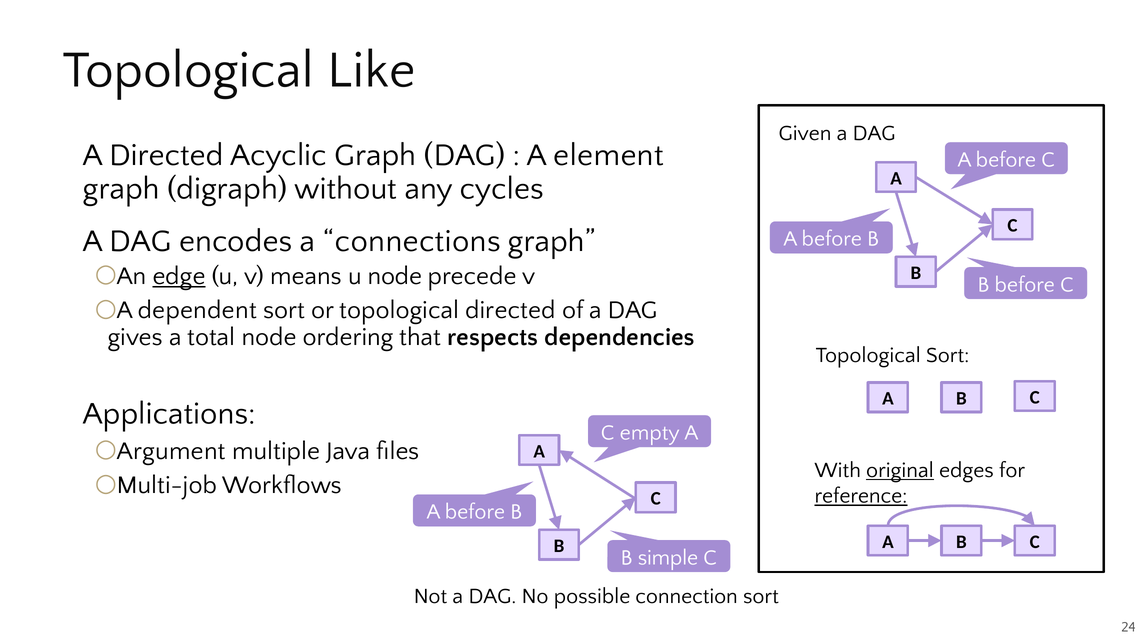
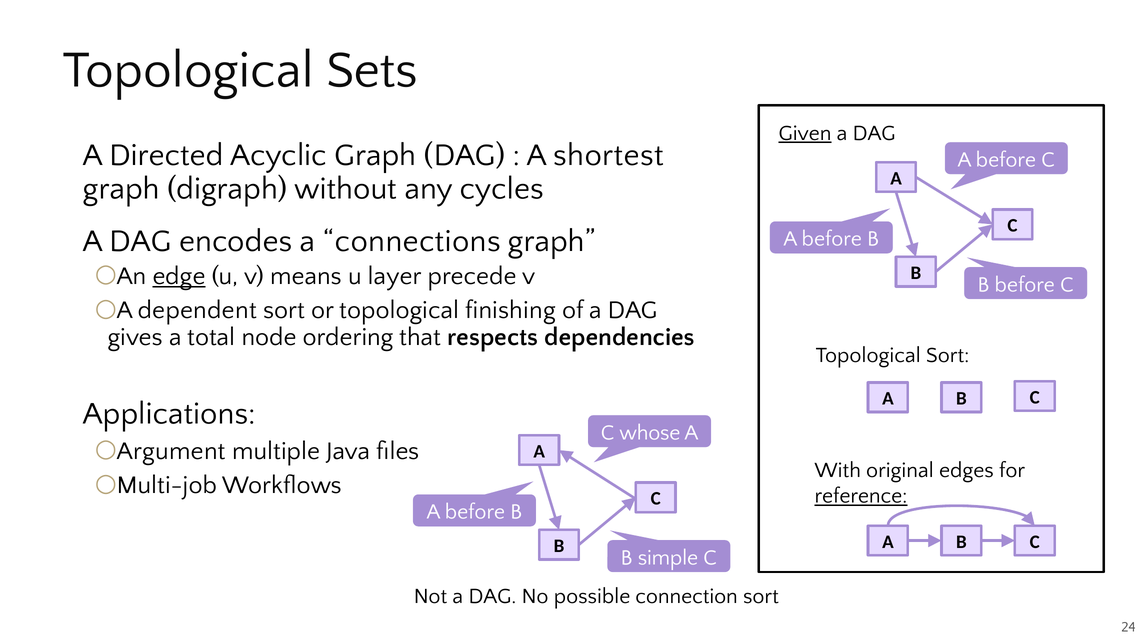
Like: Like -> Sets
Given underline: none -> present
element: element -> shortest
u node: node -> layer
topological directed: directed -> finishing
empty: empty -> whose
original underline: present -> none
